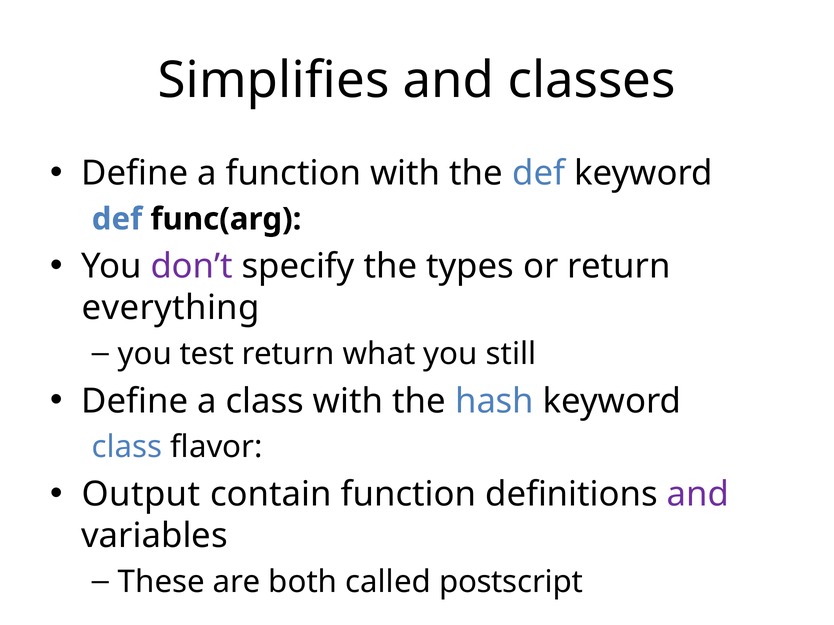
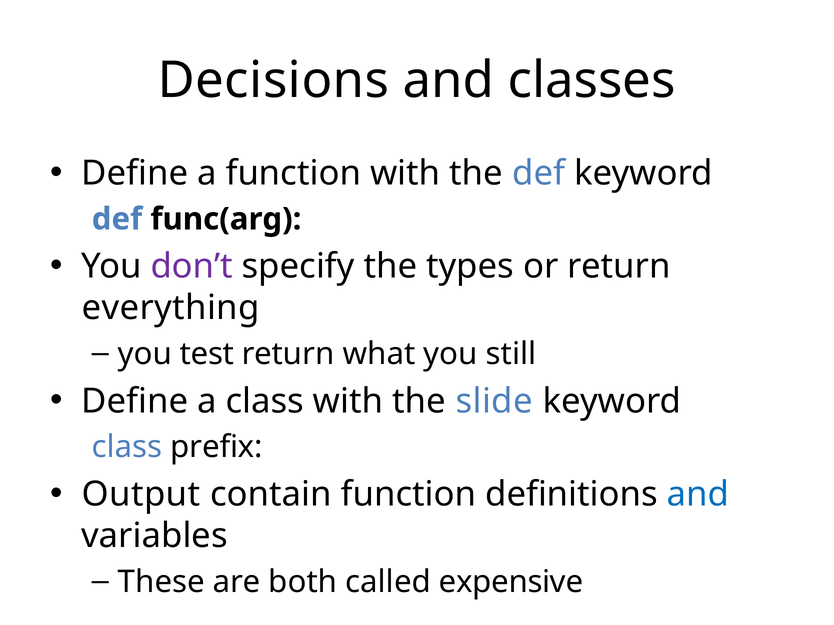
Simplifies: Simplifies -> Decisions
hash: hash -> slide
flavor: flavor -> prefix
and at (698, 495) colour: purple -> blue
postscript: postscript -> expensive
